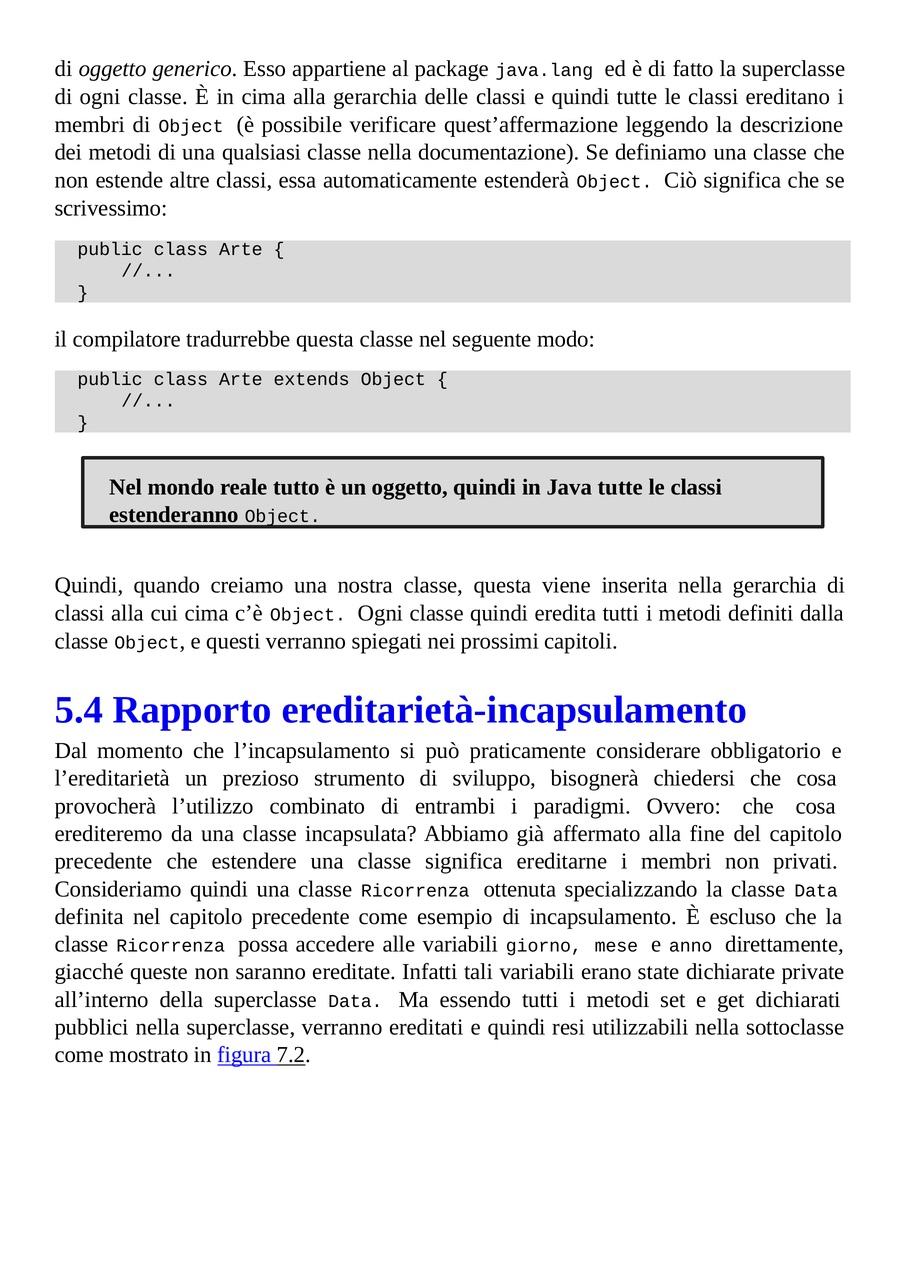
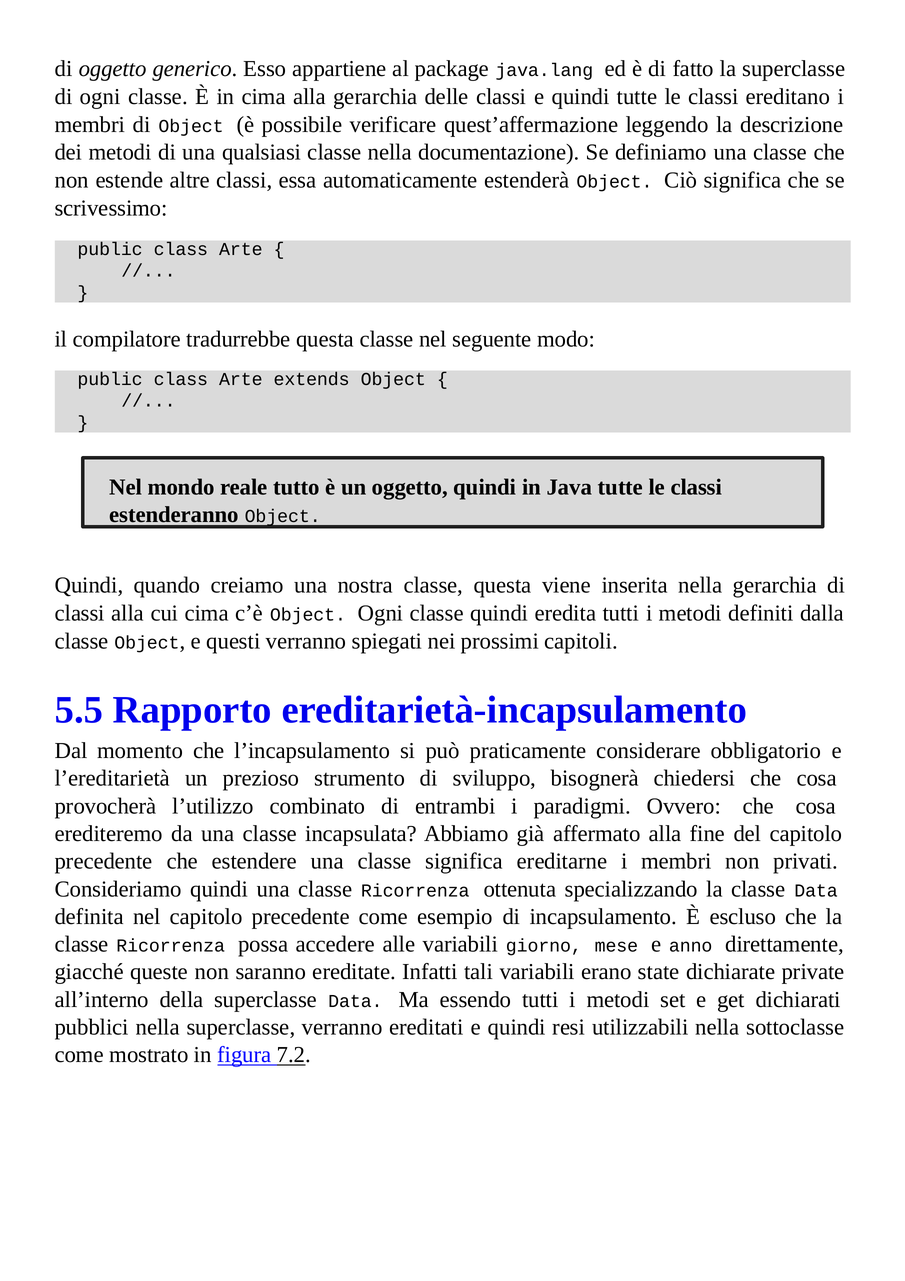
5.4: 5.4 -> 5.5
